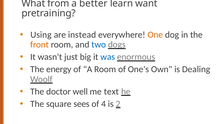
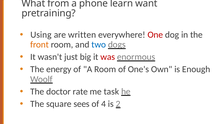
better: better -> phone
instead: instead -> written
One colour: orange -> red
was colour: blue -> red
Dealing: Dealing -> Enough
well: well -> rate
text: text -> task
